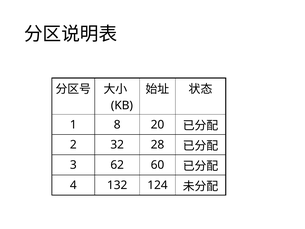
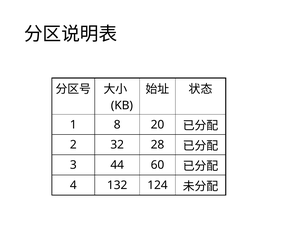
62: 62 -> 44
